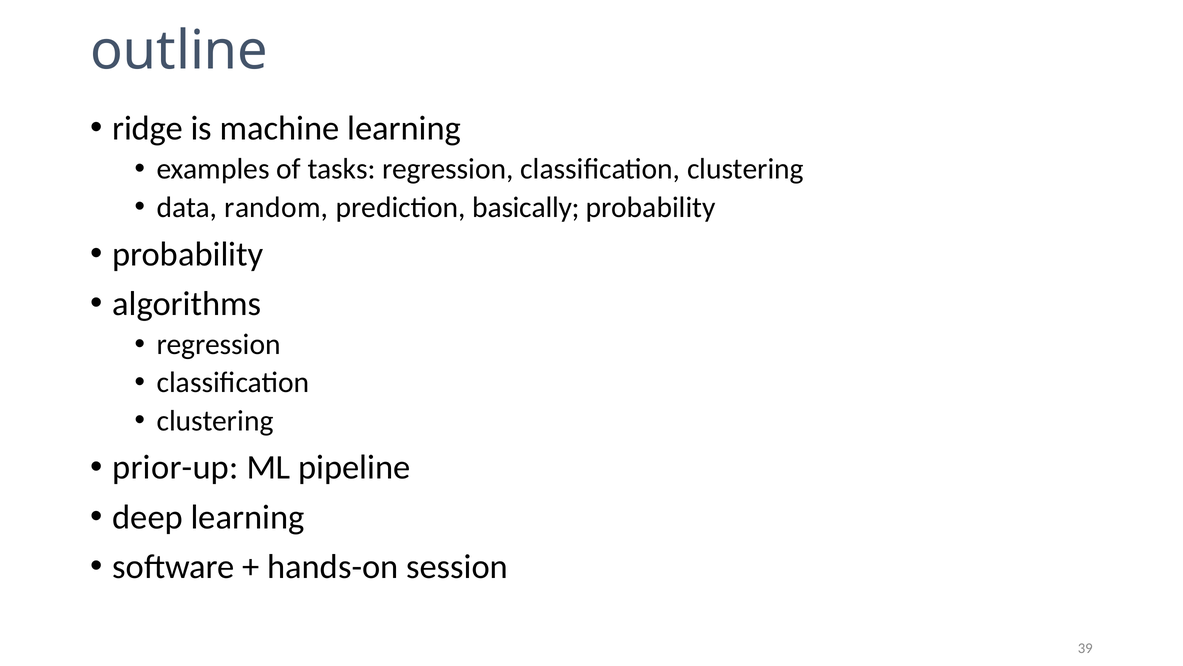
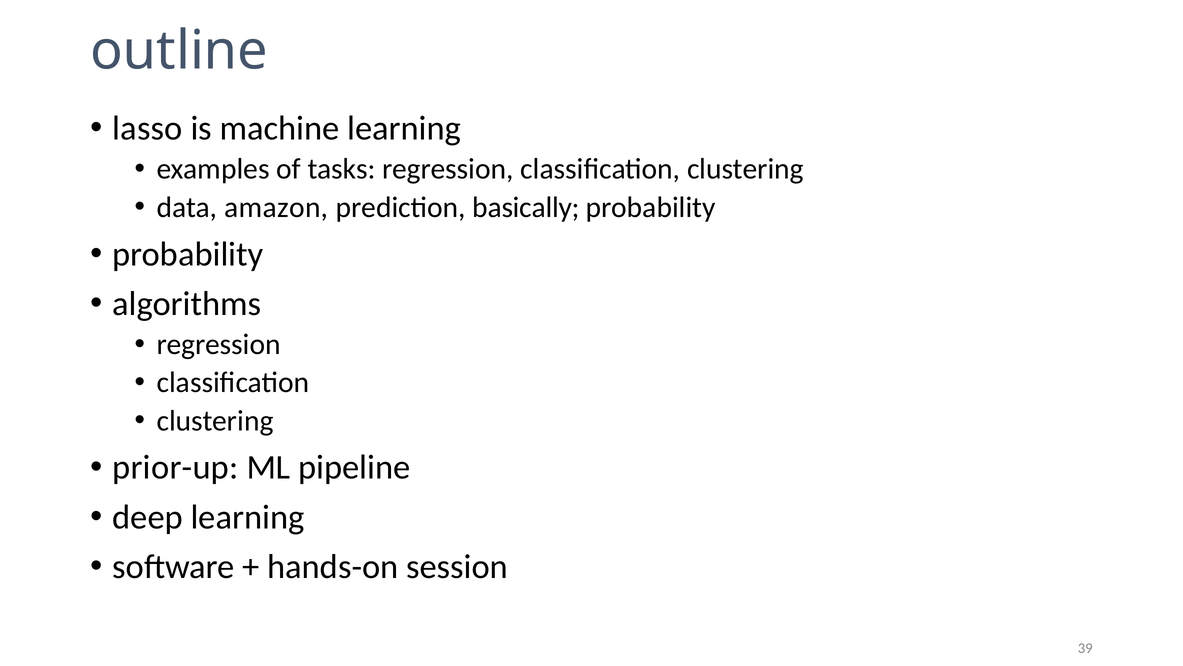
ridge: ridge -> lasso
random: random -> amazon
